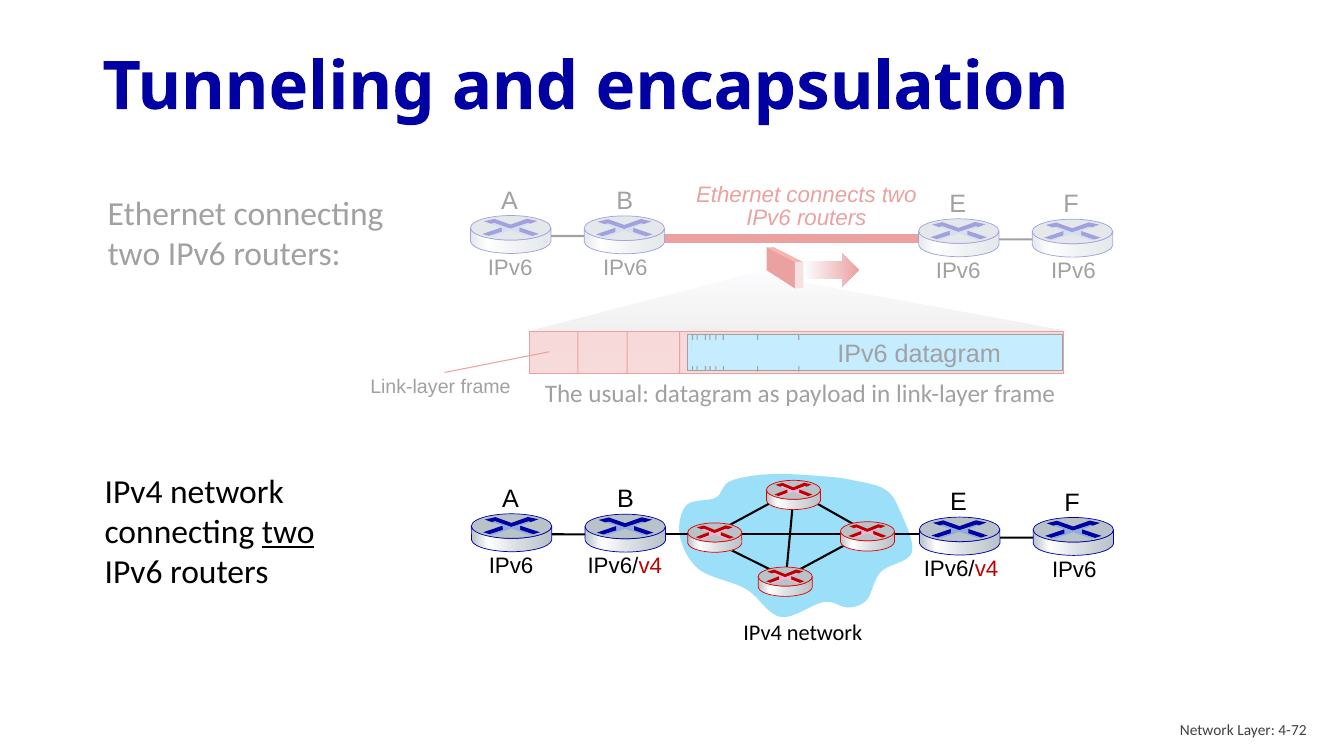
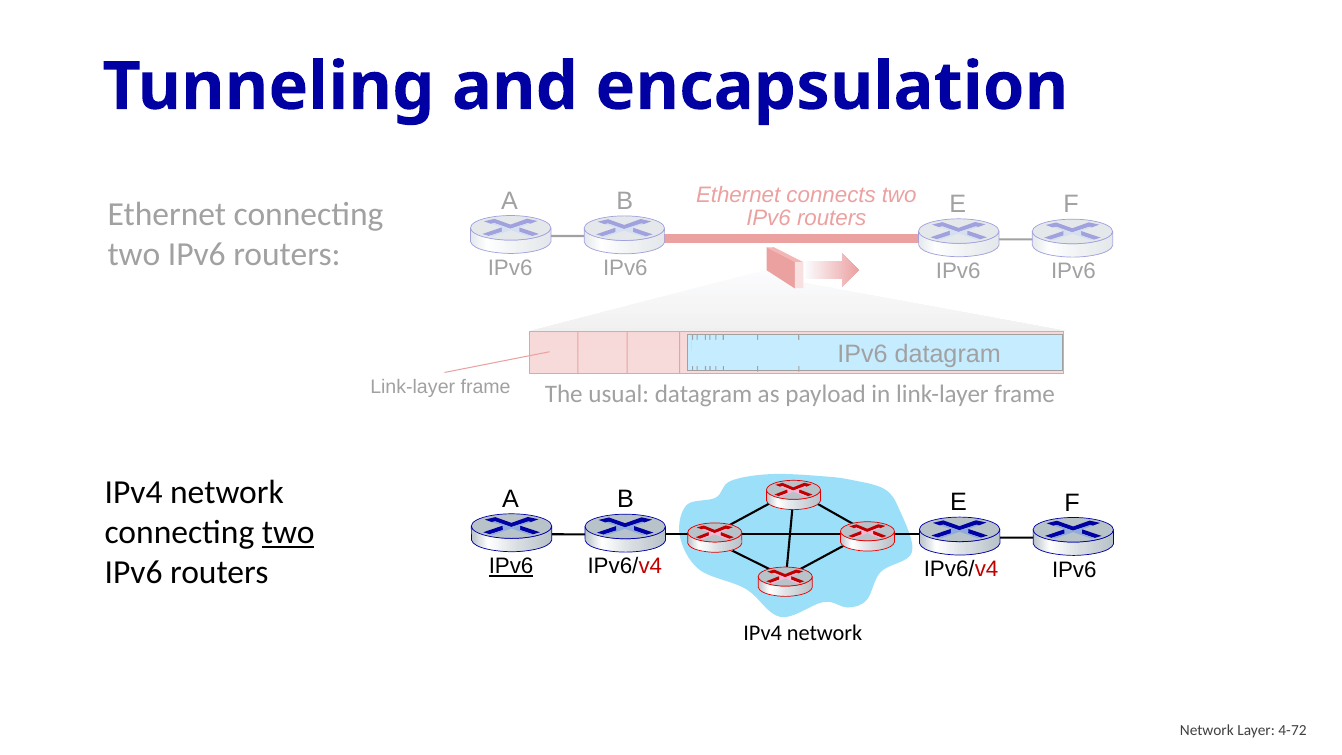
IPv6 at (511, 566) underline: none -> present
